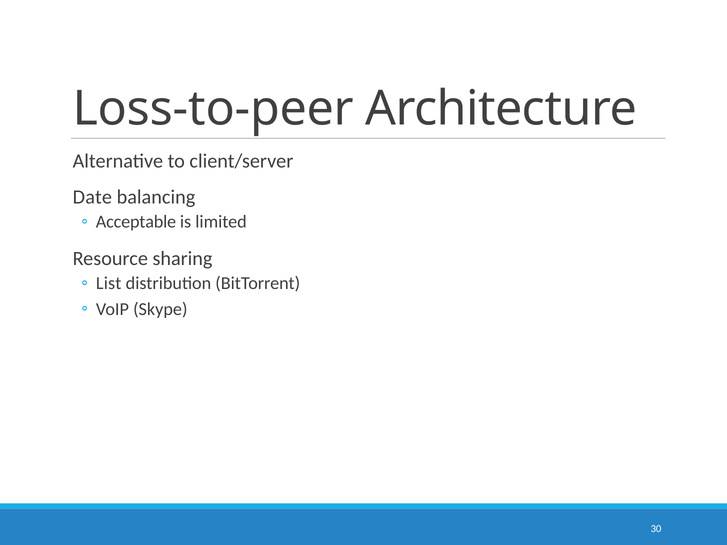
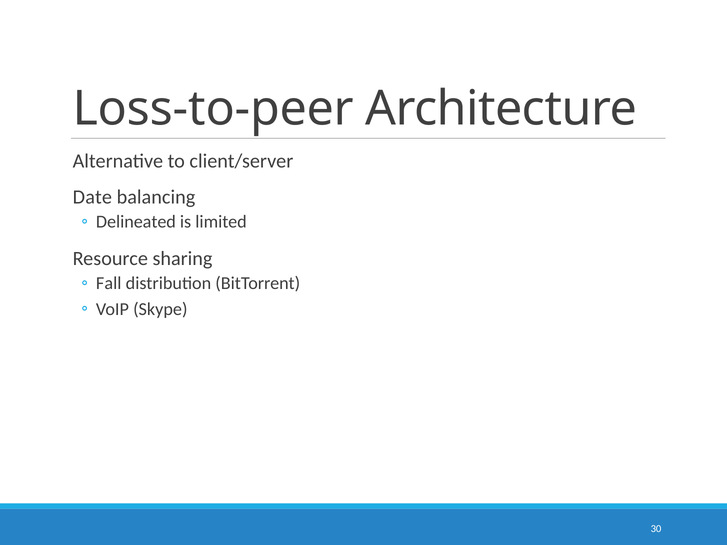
Acceptable: Acceptable -> Delineated
List: List -> Fall
